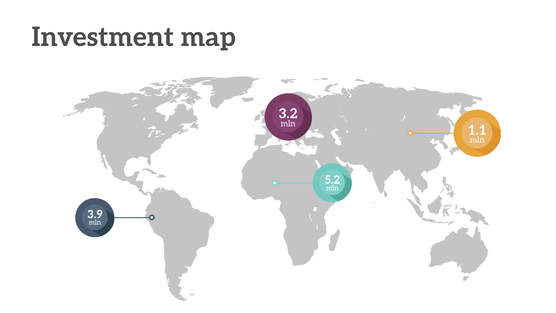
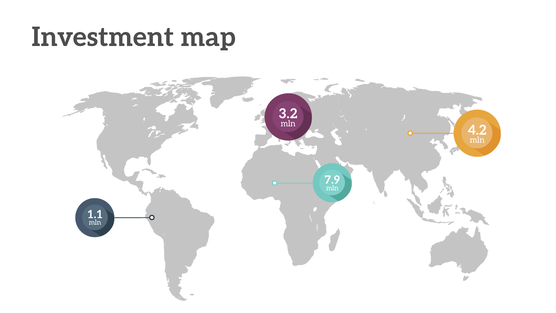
1.1: 1.1 -> 4.2
5.2: 5.2 -> 7.9
3.9: 3.9 -> 1.1
